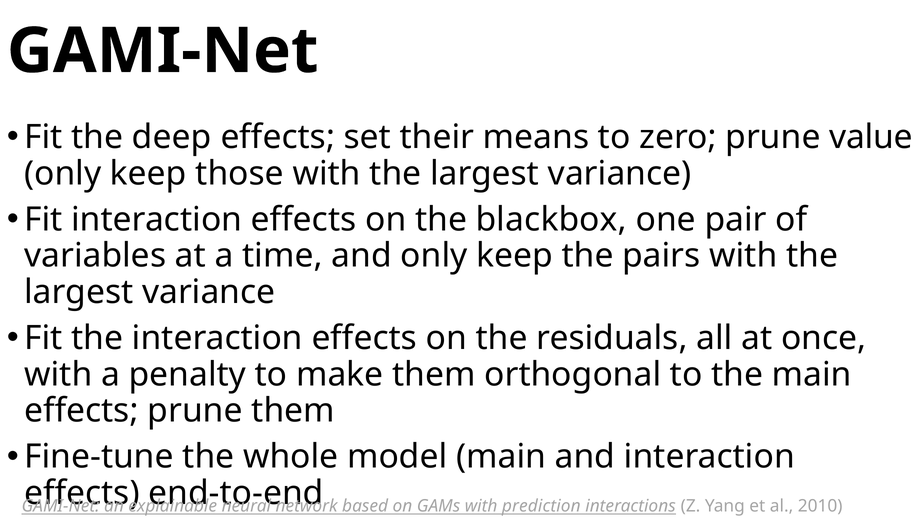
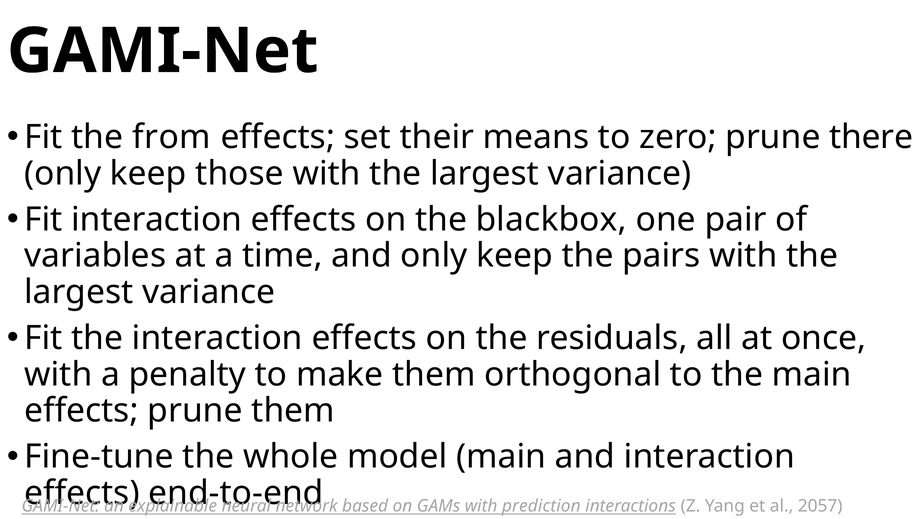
deep: deep -> from
value: value -> there
2010: 2010 -> 2057
